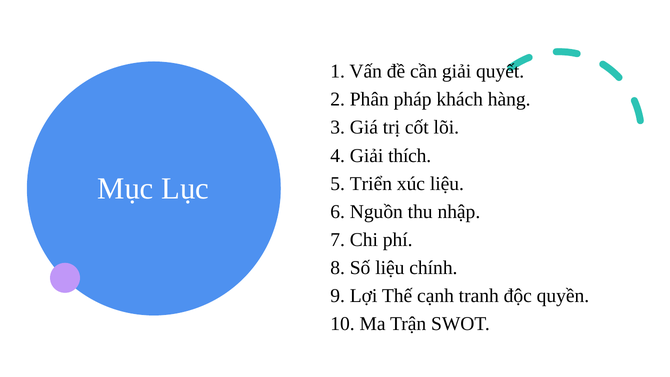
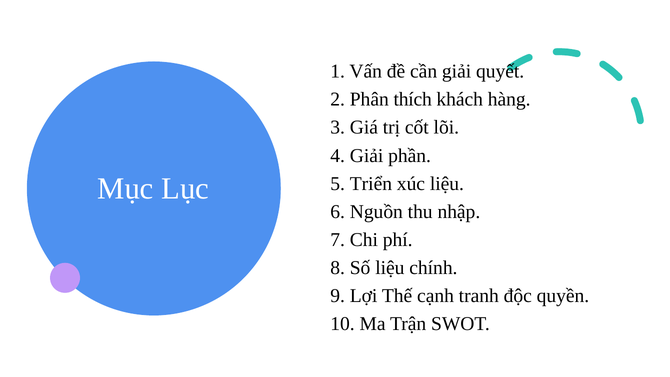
pháp: pháp -> thích
thích: thích -> phần
